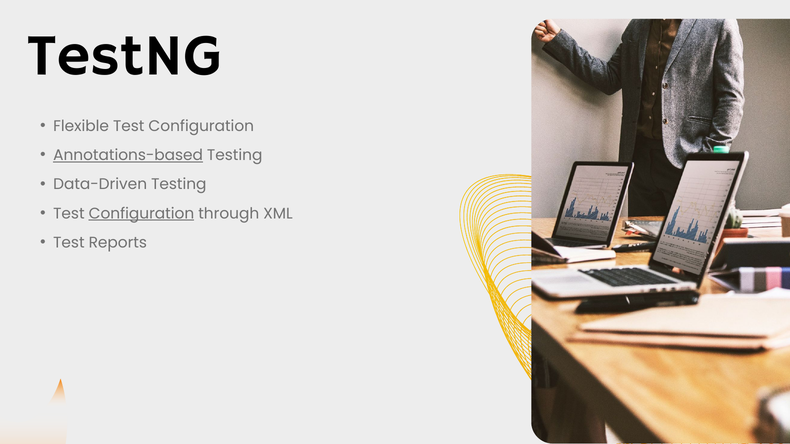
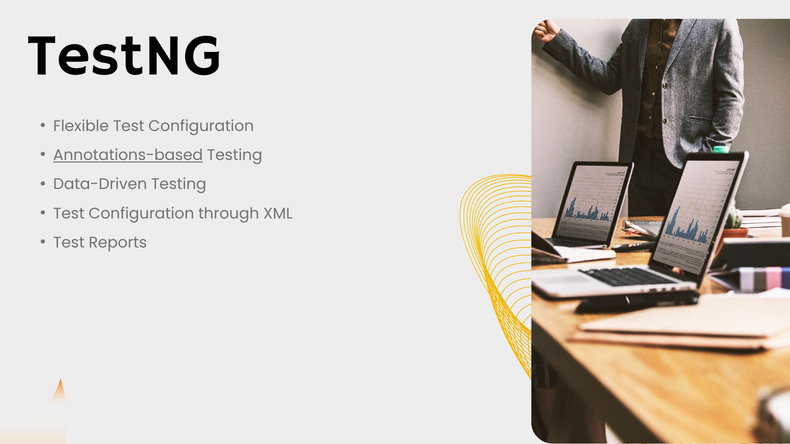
Configuration at (141, 214) underline: present -> none
